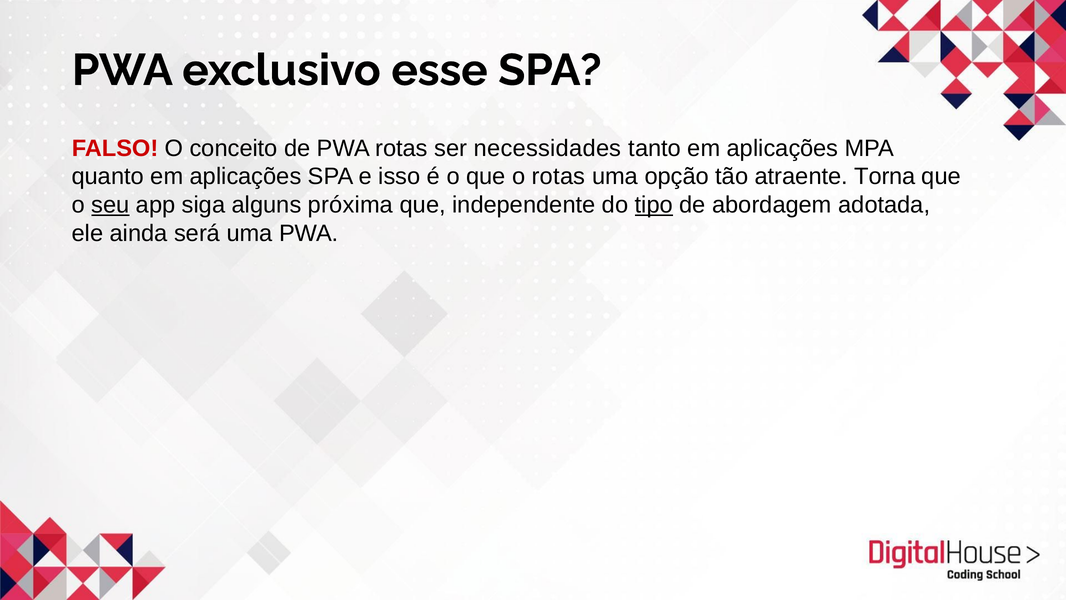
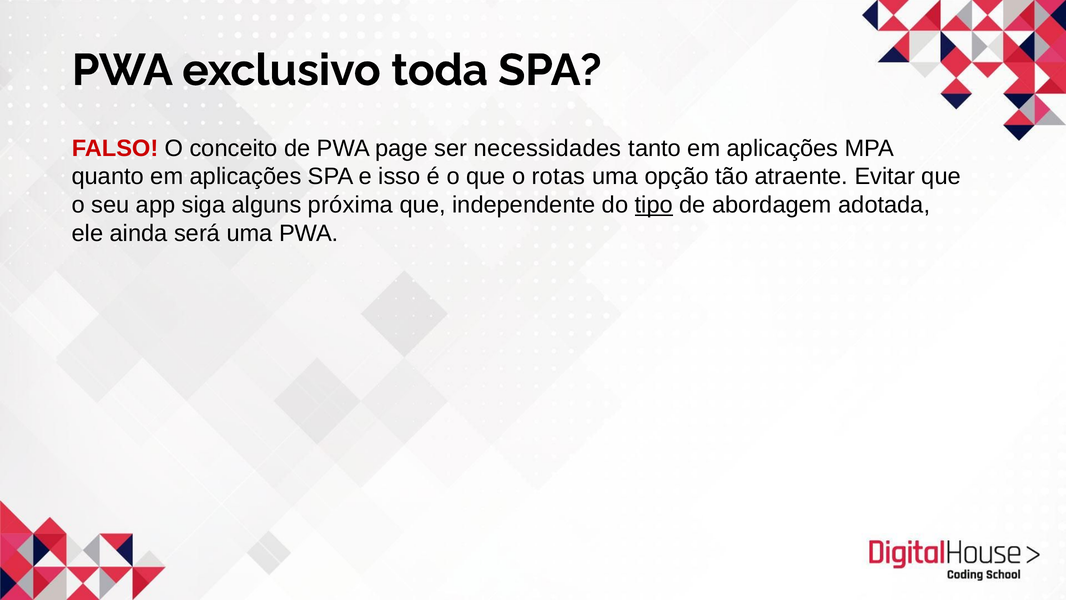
esse: esse -> toda
PWA rotas: rotas -> page
Torna: Torna -> Evitar
seu underline: present -> none
